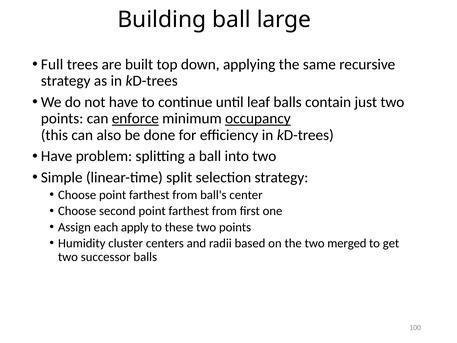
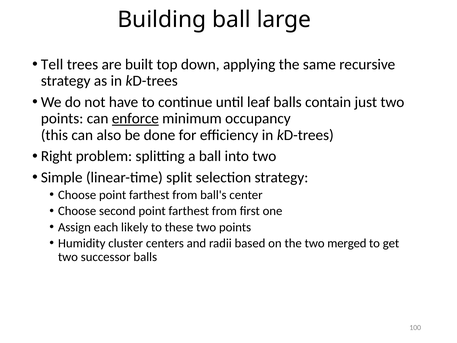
Full: Full -> Tell
occupancy underline: present -> none
Have at (57, 156): Have -> Right
apply: apply -> likely
